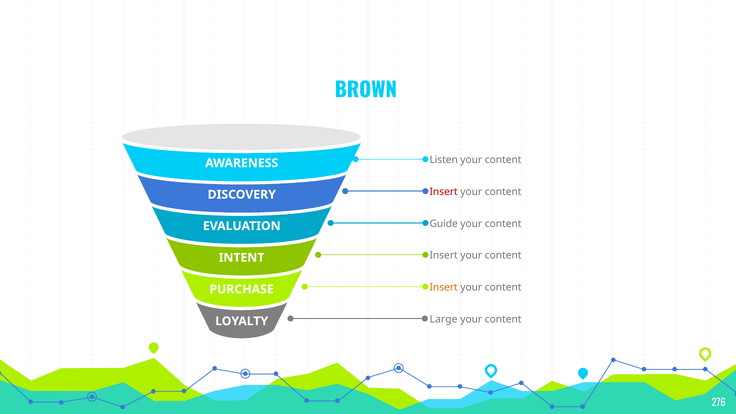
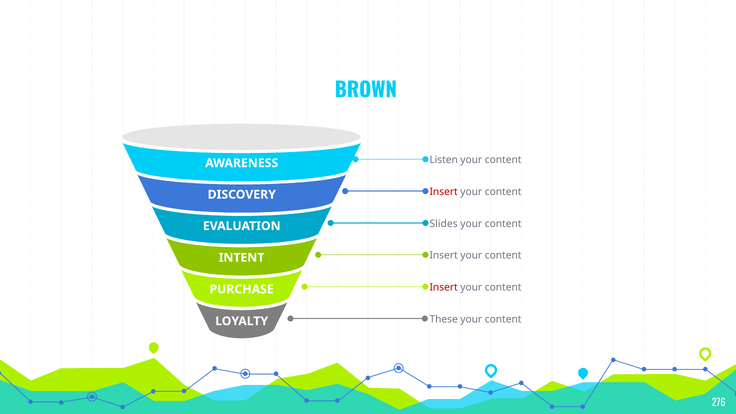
Guide: Guide -> Slides
Insert at (444, 287) colour: orange -> red
Large: Large -> These
